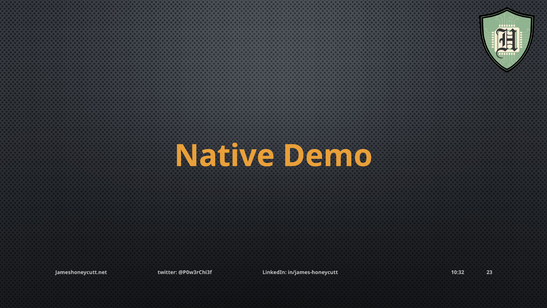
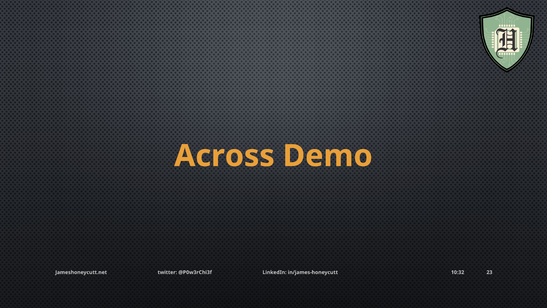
Native: Native -> Across
